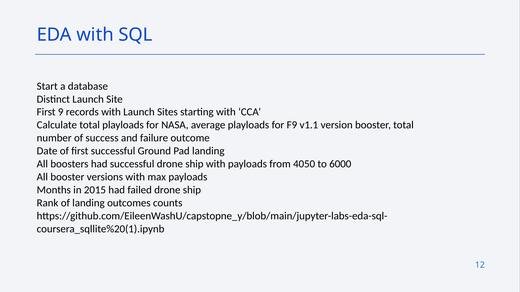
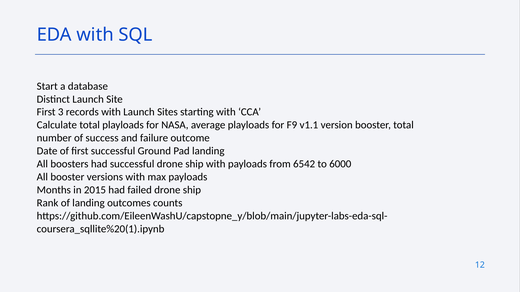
9: 9 -> 3
4050: 4050 -> 6542
